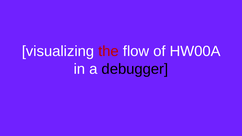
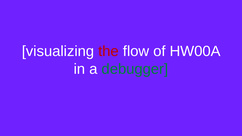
debugger colour: black -> green
